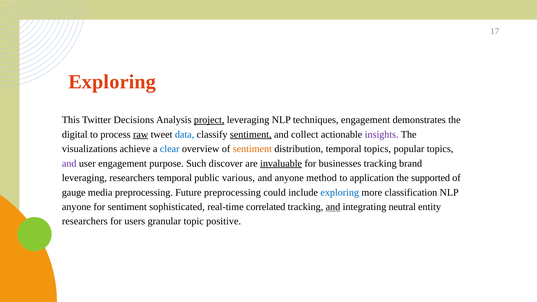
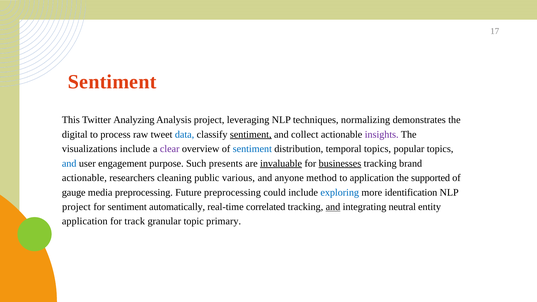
Exploring at (112, 82): Exploring -> Sentiment
Decisions: Decisions -> Analyzing
project at (209, 120) underline: present -> none
techniques engagement: engagement -> normalizing
raw underline: present -> none
visualizations achieve: achieve -> include
clear colour: blue -> purple
sentiment at (252, 149) colour: orange -> blue
and at (69, 163) colour: purple -> blue
discover: discover -> presents
businesses underline: none -> present
leveraging at (84, 178): leveraging -> actionable
researchers temporal: temporal -> cleaning
classification: classification -> identification
anyone at (76, 207): anyone -> project
sophisticated: sophisticated -> automatically
researchers at (85, 221): researchers -> application
users: users -> track
positive: positive -> primary
